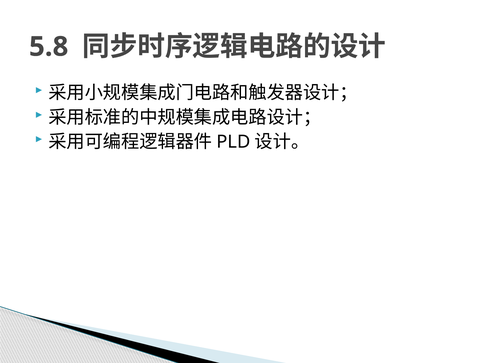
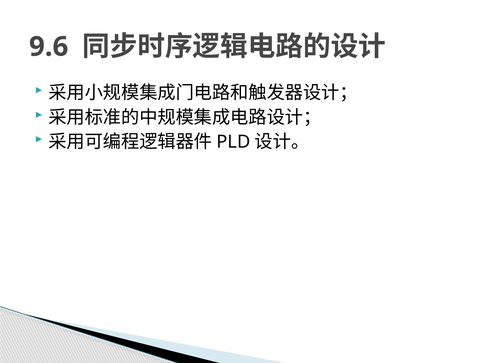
5.8: 5.8 -> 9.6
